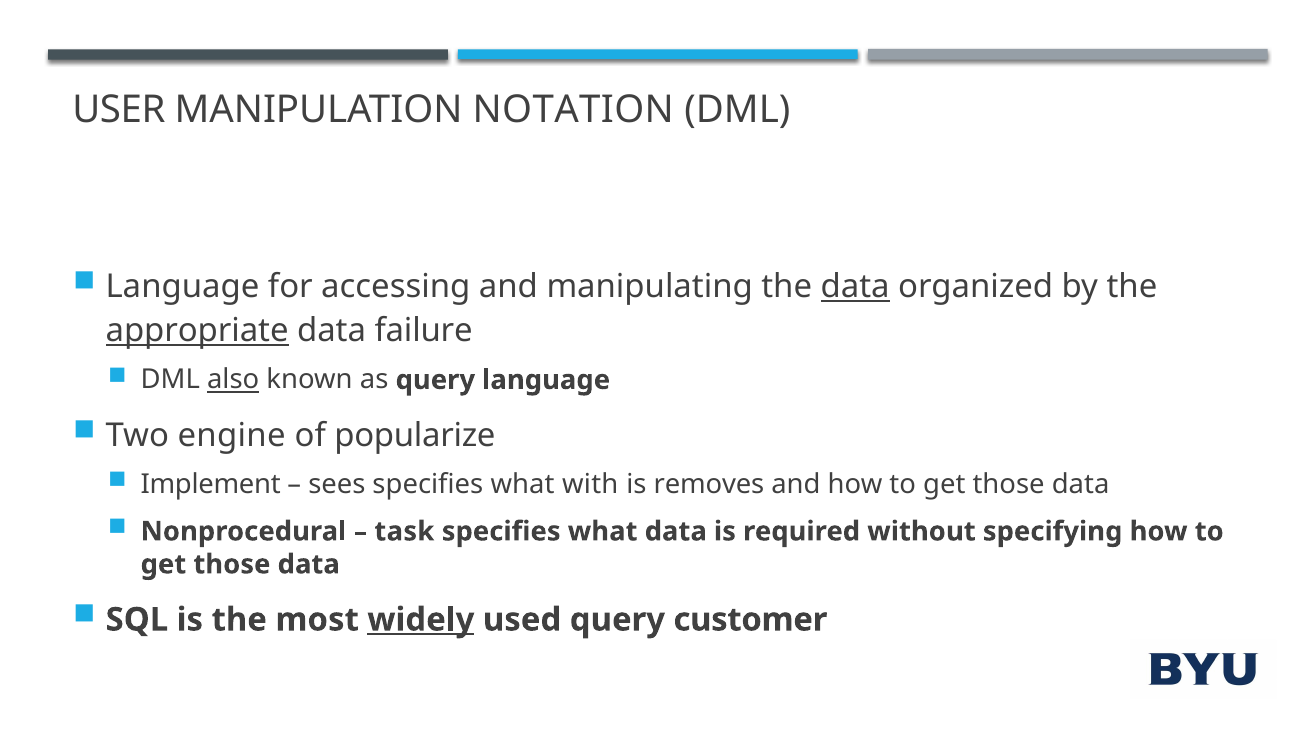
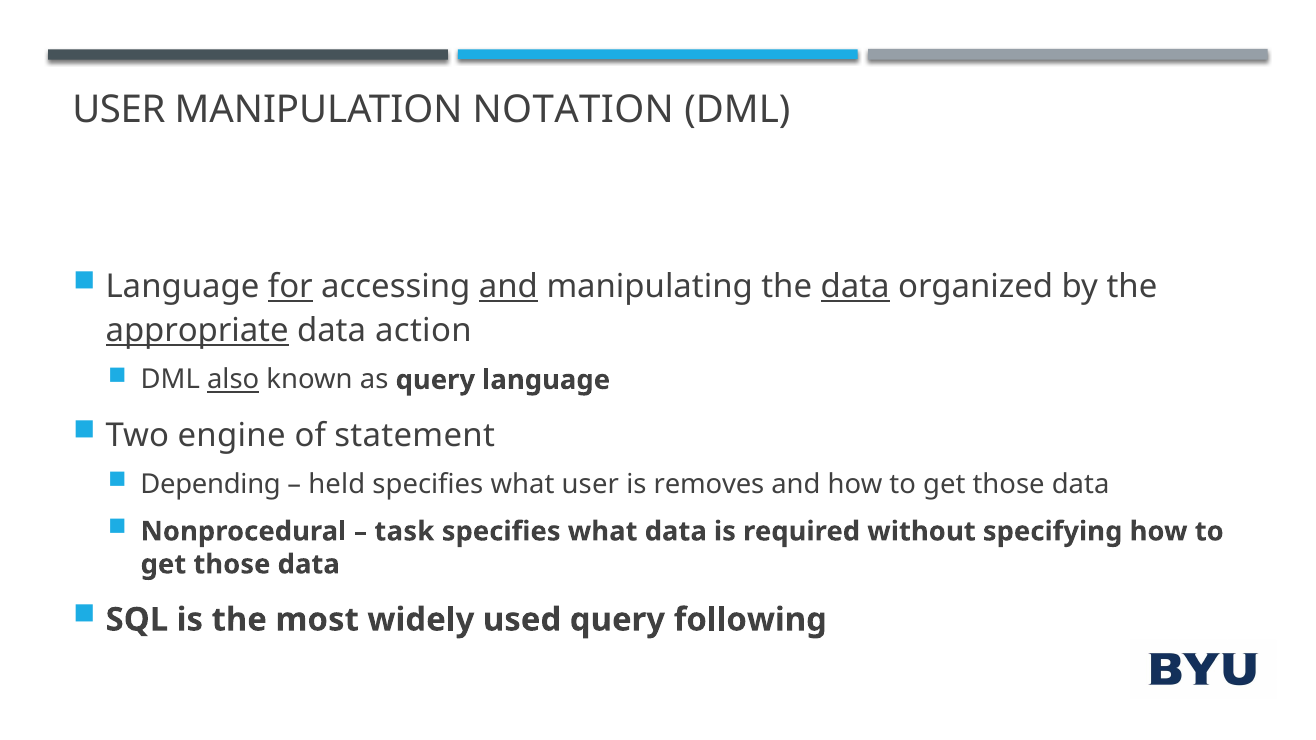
for underline: none -> present
and at (508, 287) underline: none -> present
failure: failure -> action
popularize: popularize -> statement
Implement: Implement -> Depending
sees: sees -> held
what with: with -> user
widely underline: present -> none
customer: customer -> following
